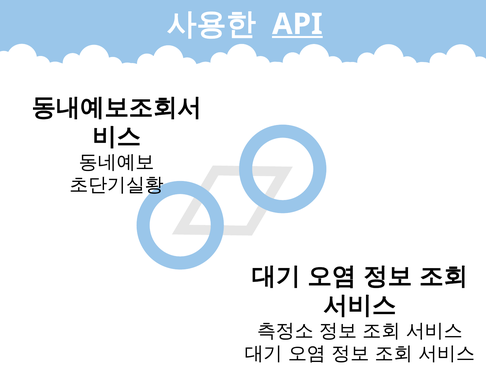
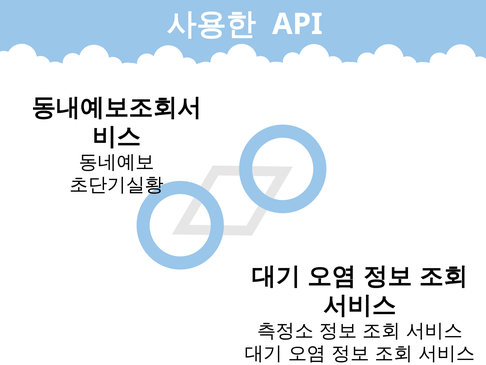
API underline: present -> none
